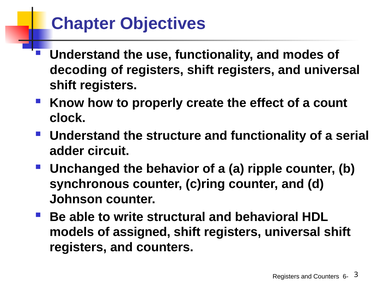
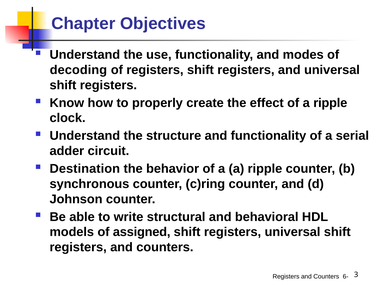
of a count: count -> ripple
Unchanged: Unchanged -> Destination
